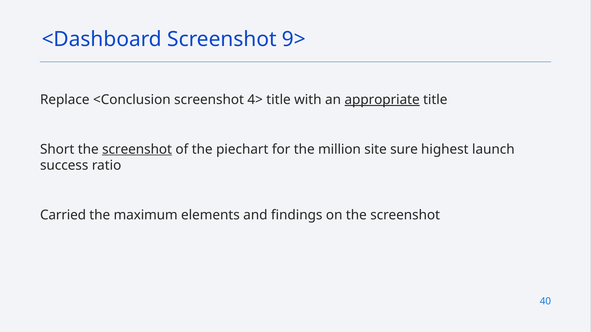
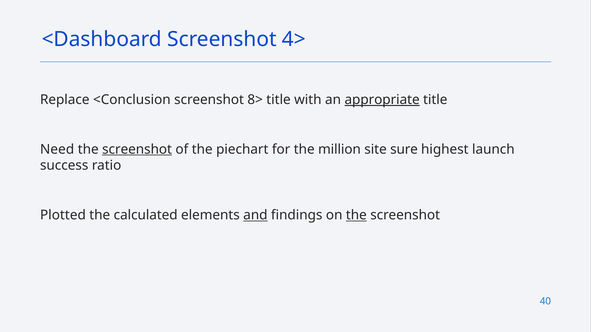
9>: 9> -> 4>
4>: 4> -> 8>
Short: Short -> Need
Carried: Carried -> Plotted
maximum: maximum -> calculated
and underline: none -> present
the at (356, 215) underline: none -> present
